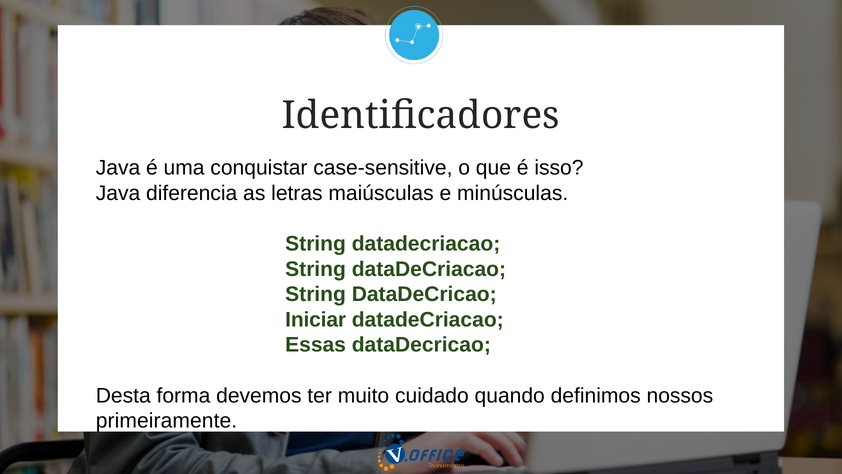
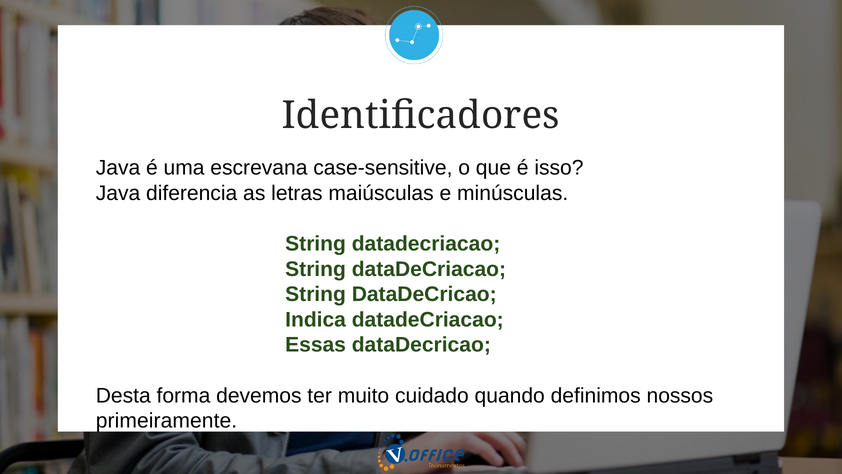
conquistar: conquistar -> escrevana
Iniciar: Iniciar -> Indica
